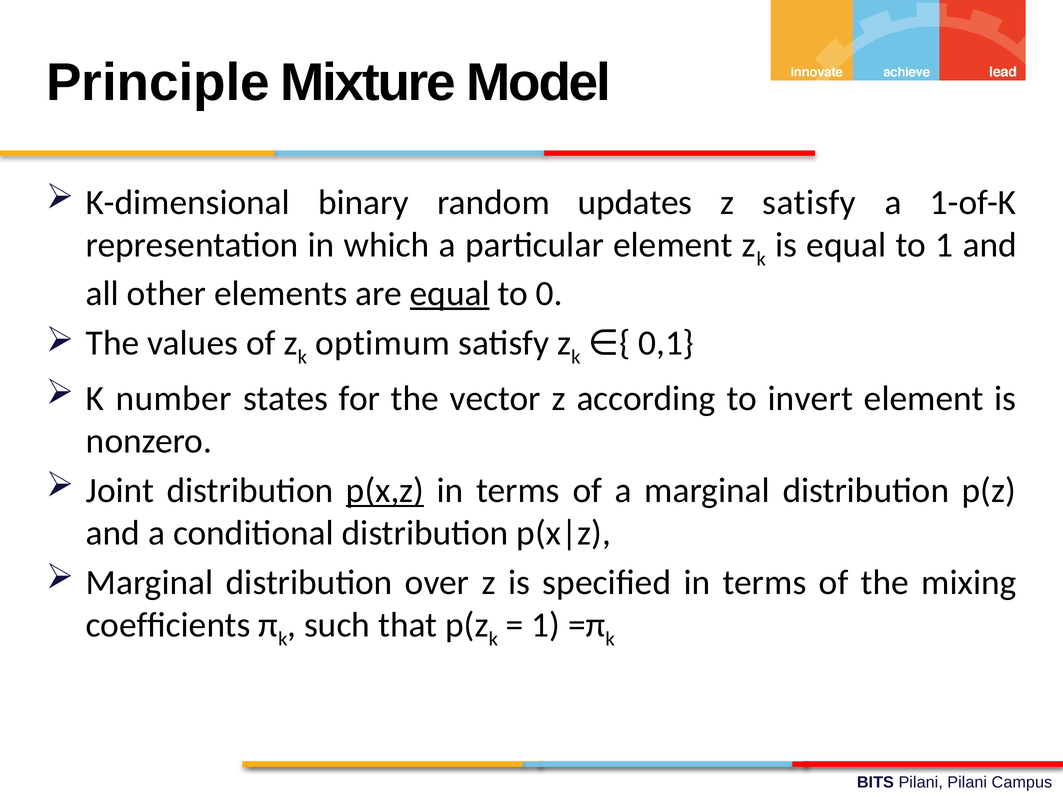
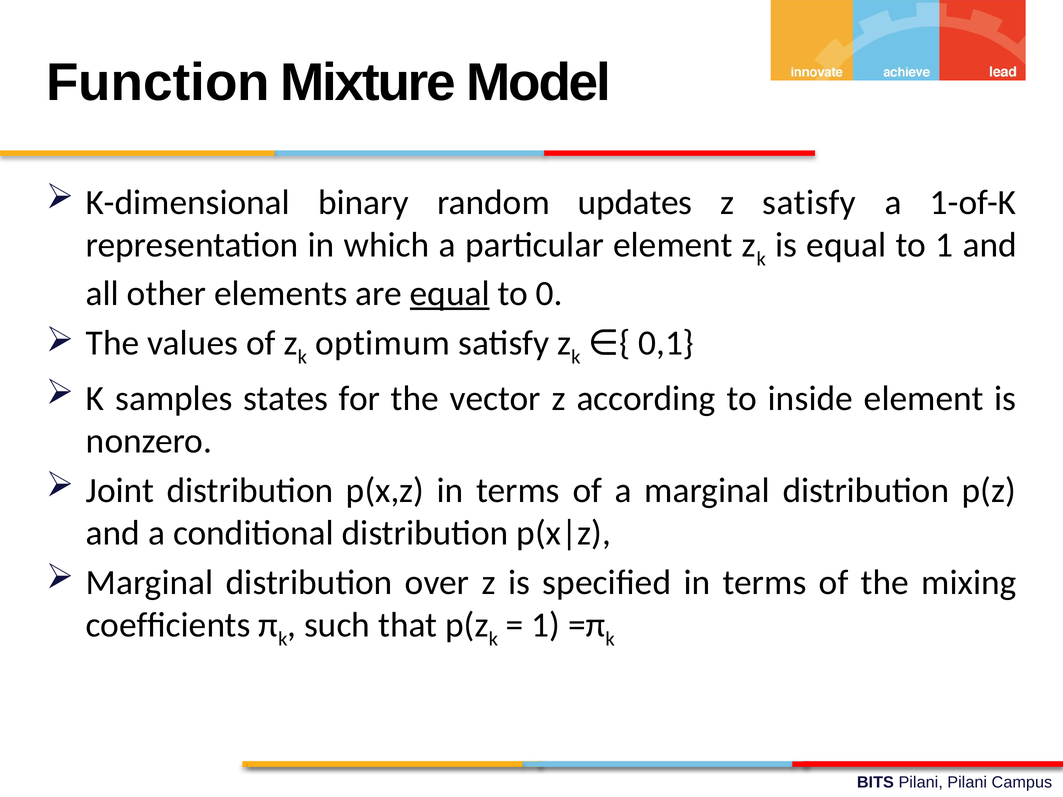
Principle: Principle -> Function
number: number -> samples
invert: invert -> inside
p(x,z underline: present -> none
